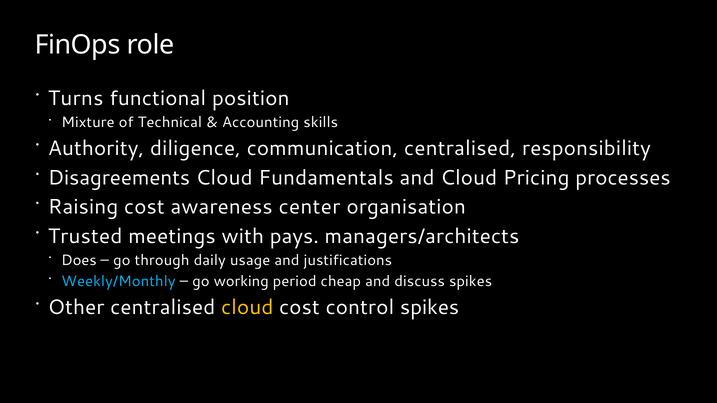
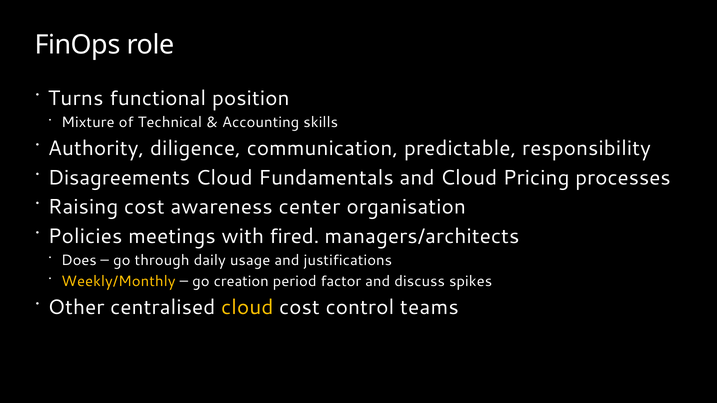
communication centralised: centralised -> predictable
Trusted: Trusted -> Policies
pays: pays -> fired
Weekly/Monthly colour: light blue -> yellow
working: working -> creation
cheap: cheap -> factor
control spikes: spikes -> teams
